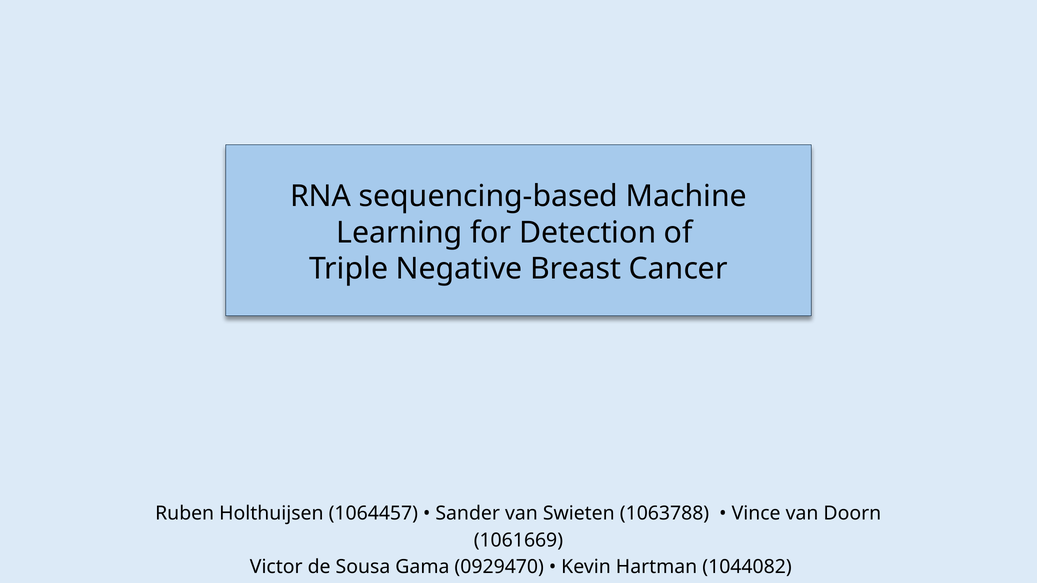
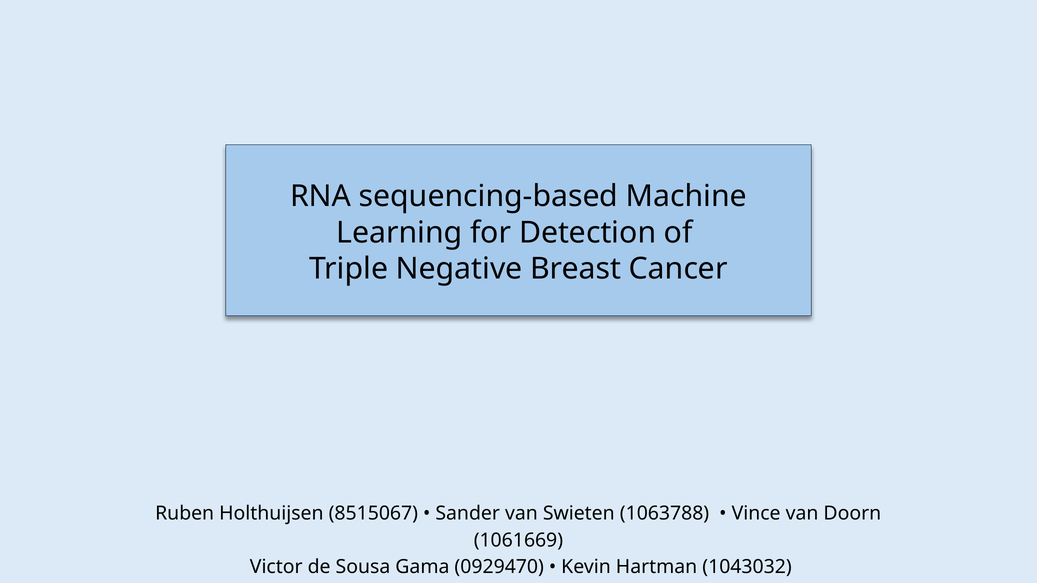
1064457: 1064457 -> 8515067
1044082: 1044082 -> 1043032
